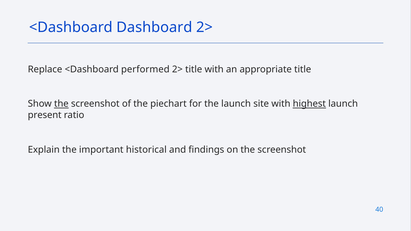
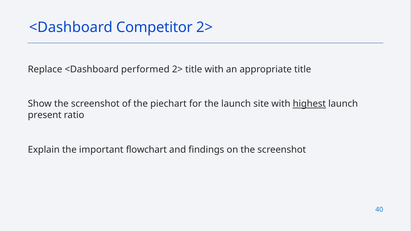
Dashboard: Dashboard -> Competitor
the at (61, 104) underline: present -> none
historical: historical -> flowchart
